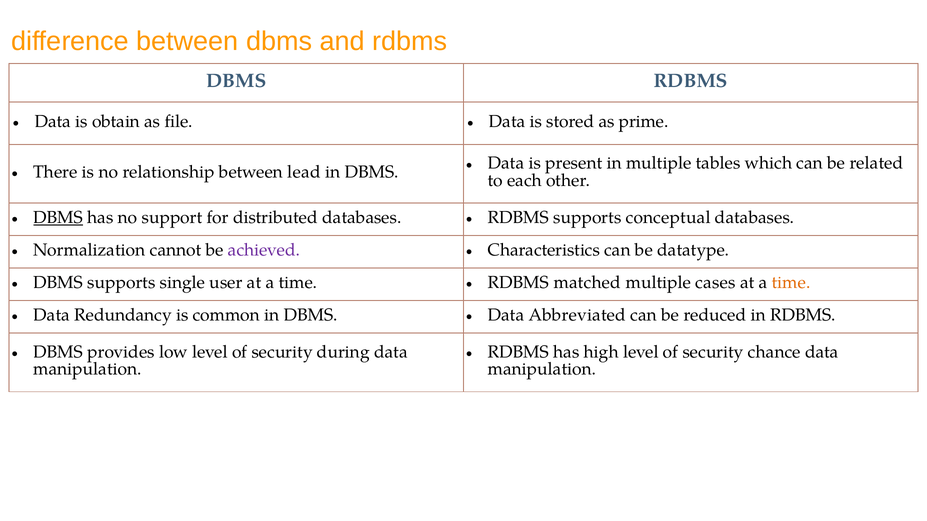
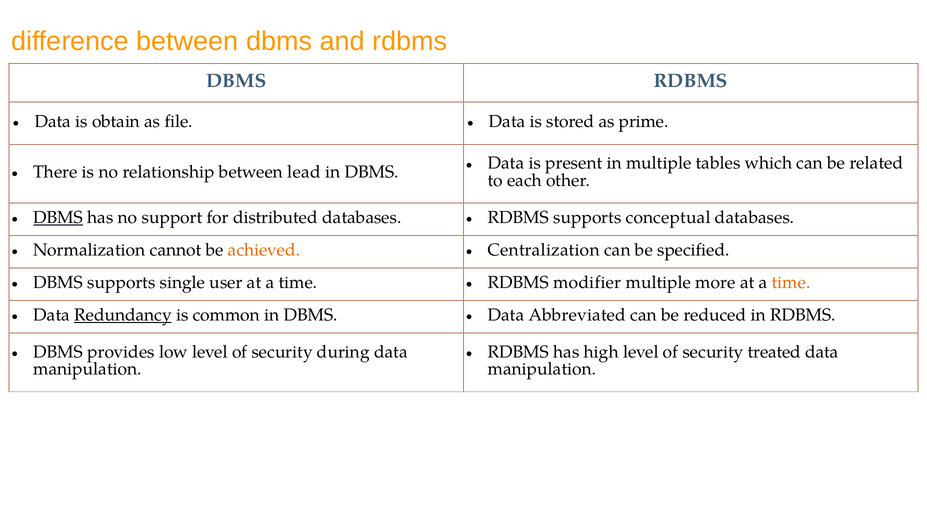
achieved colour: purple -> orange
Characteristics: Characteristics -> Centralization
datatype: datatype -> specified
matched: matched -> modifier
cases: cases -> more
Redundancy underline: none -> present
chance: chance -> treated
